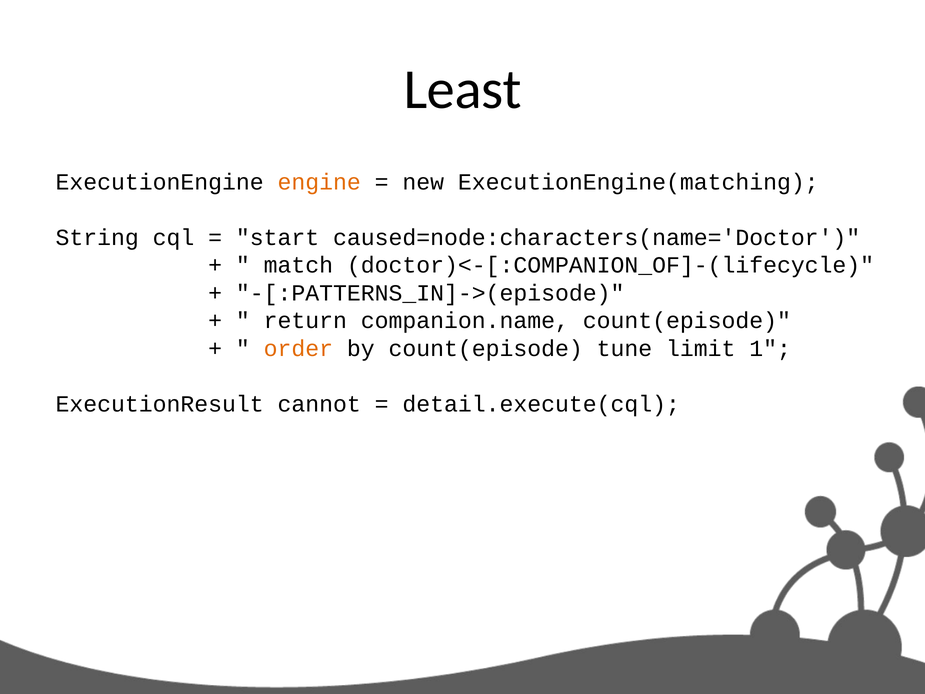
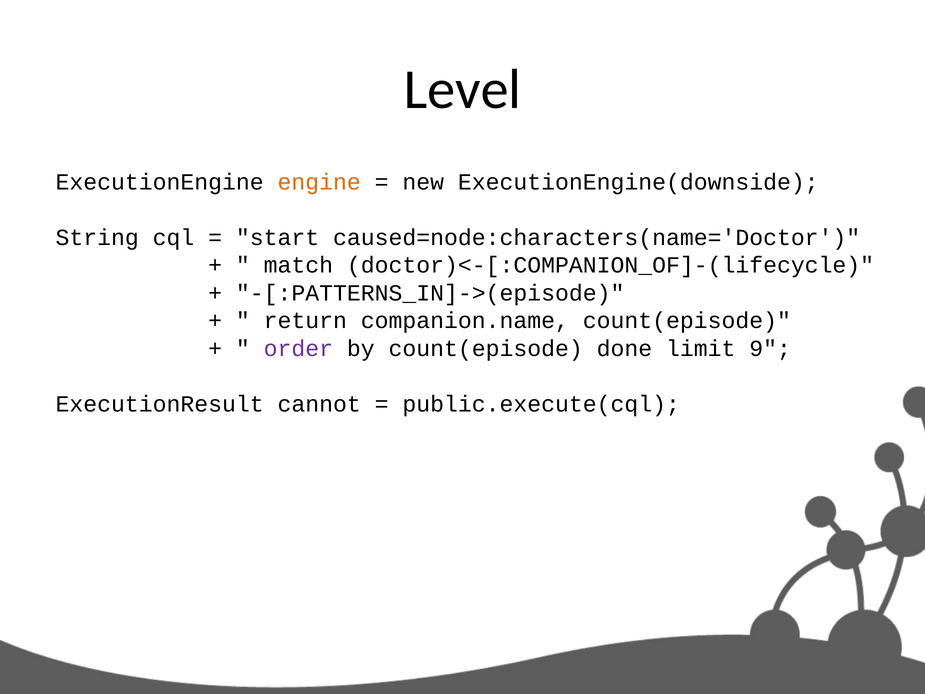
Least: Least -> Level
ExecutionEngine(matching: ExecutionEngine(matching -> ExecutionEngine(downside
order colour: orange -> purple
tune: tune -> done
1: 1 -> 9
detail.execute(cql: detail.execute(cql -> public.execute(cql
